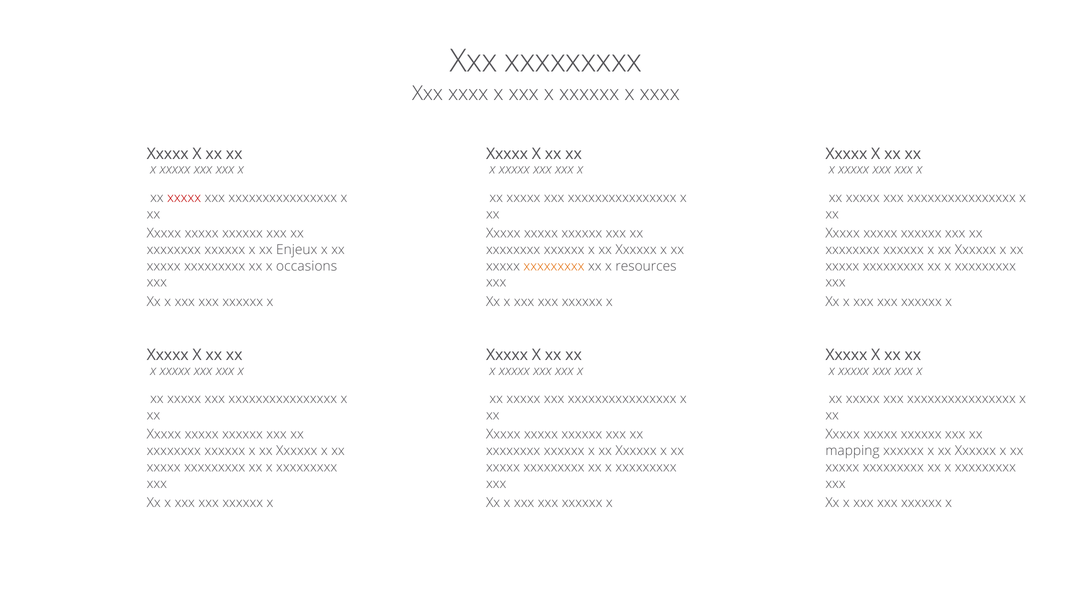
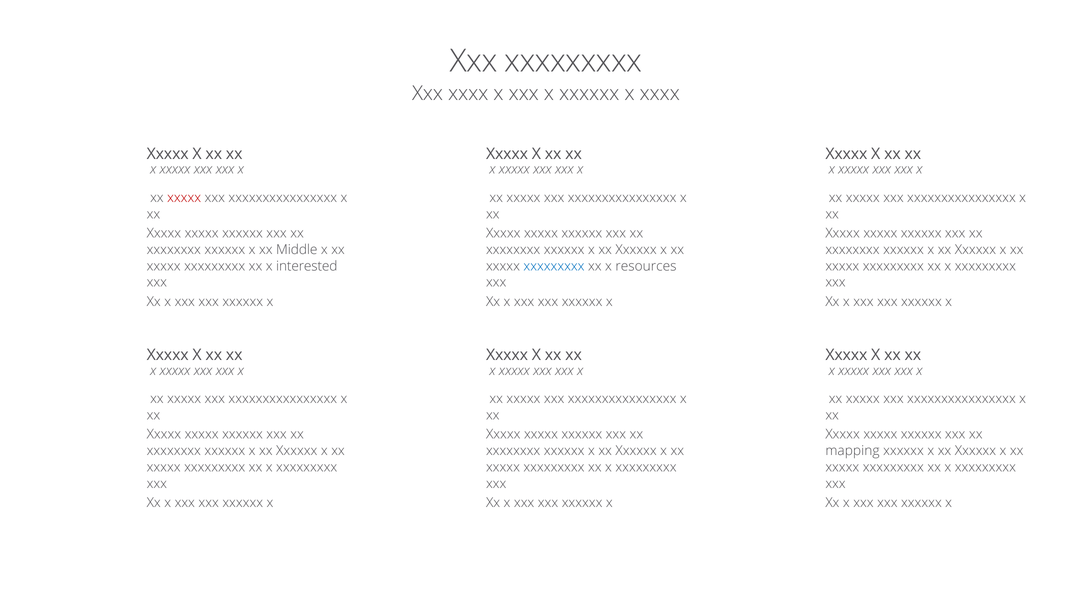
Enjeux: Enjeux -> Middle
occasions: occasions -> interested
xxxxxxxxx at (554, 266) colour: orange -> blue
